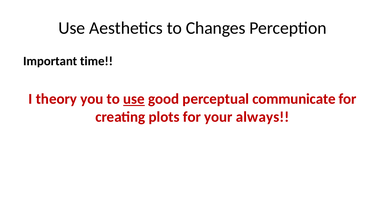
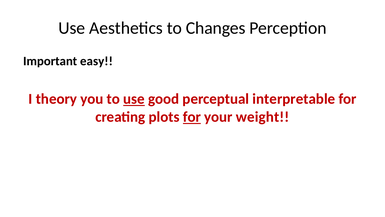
time: time -> easy
communicate: communicate -> interpretable
for at (192, 117) underline: none -> present
always: always -> weight
